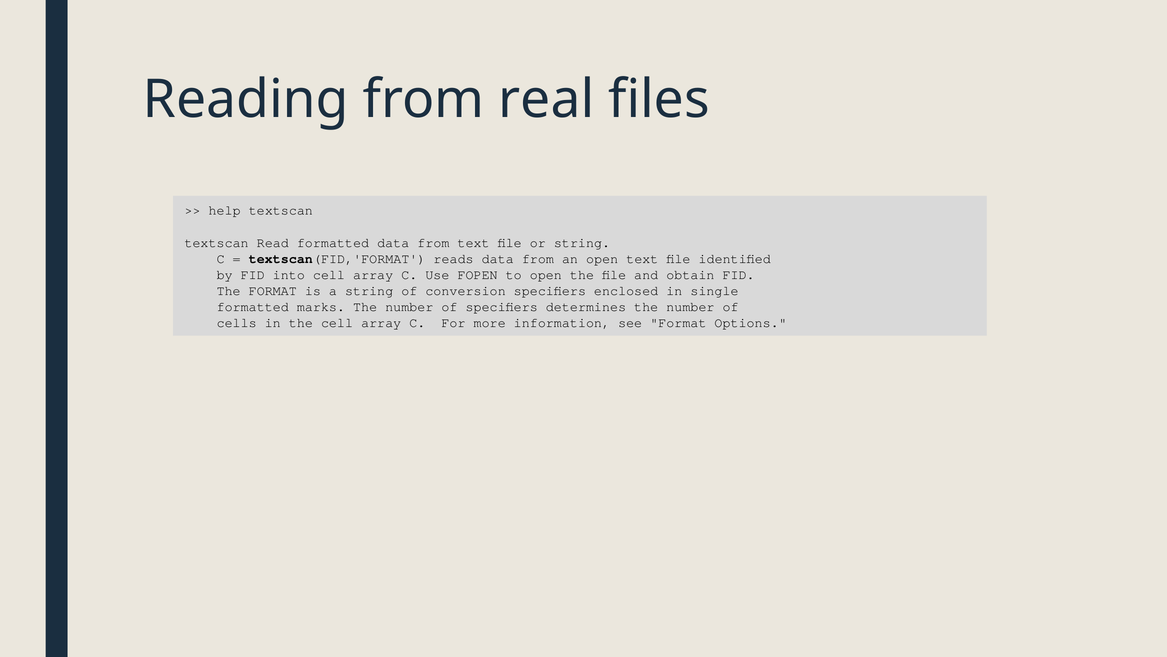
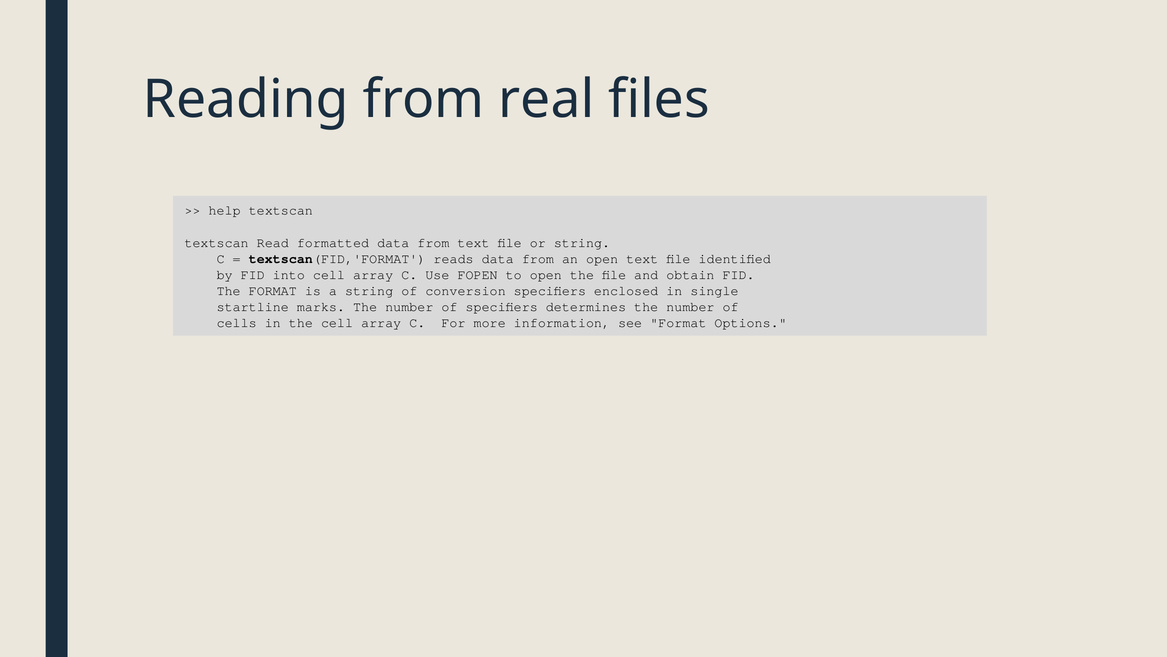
formatted at (253, 307): formatted -> startline
